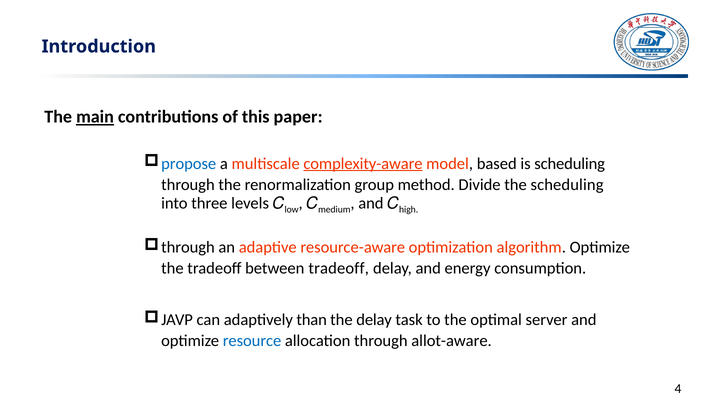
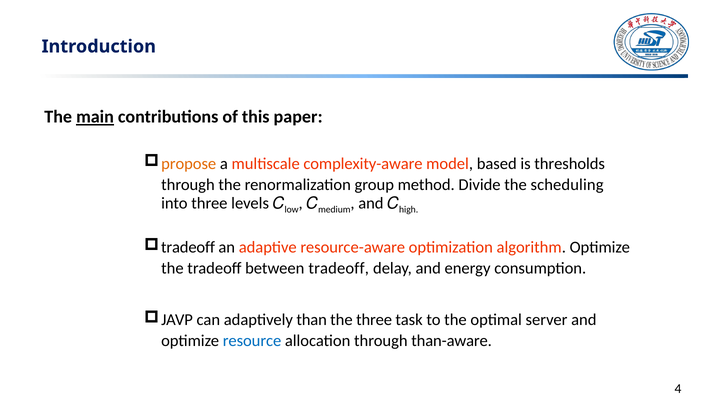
propose colour: blue -> orange
complexity-aware underline: present -> none
is scheduling: scheduling -> thresholds
through at (188, 247): through -> tradeoff
the delay: delay -> three
allot-aware: allot-aware -> than-aware
